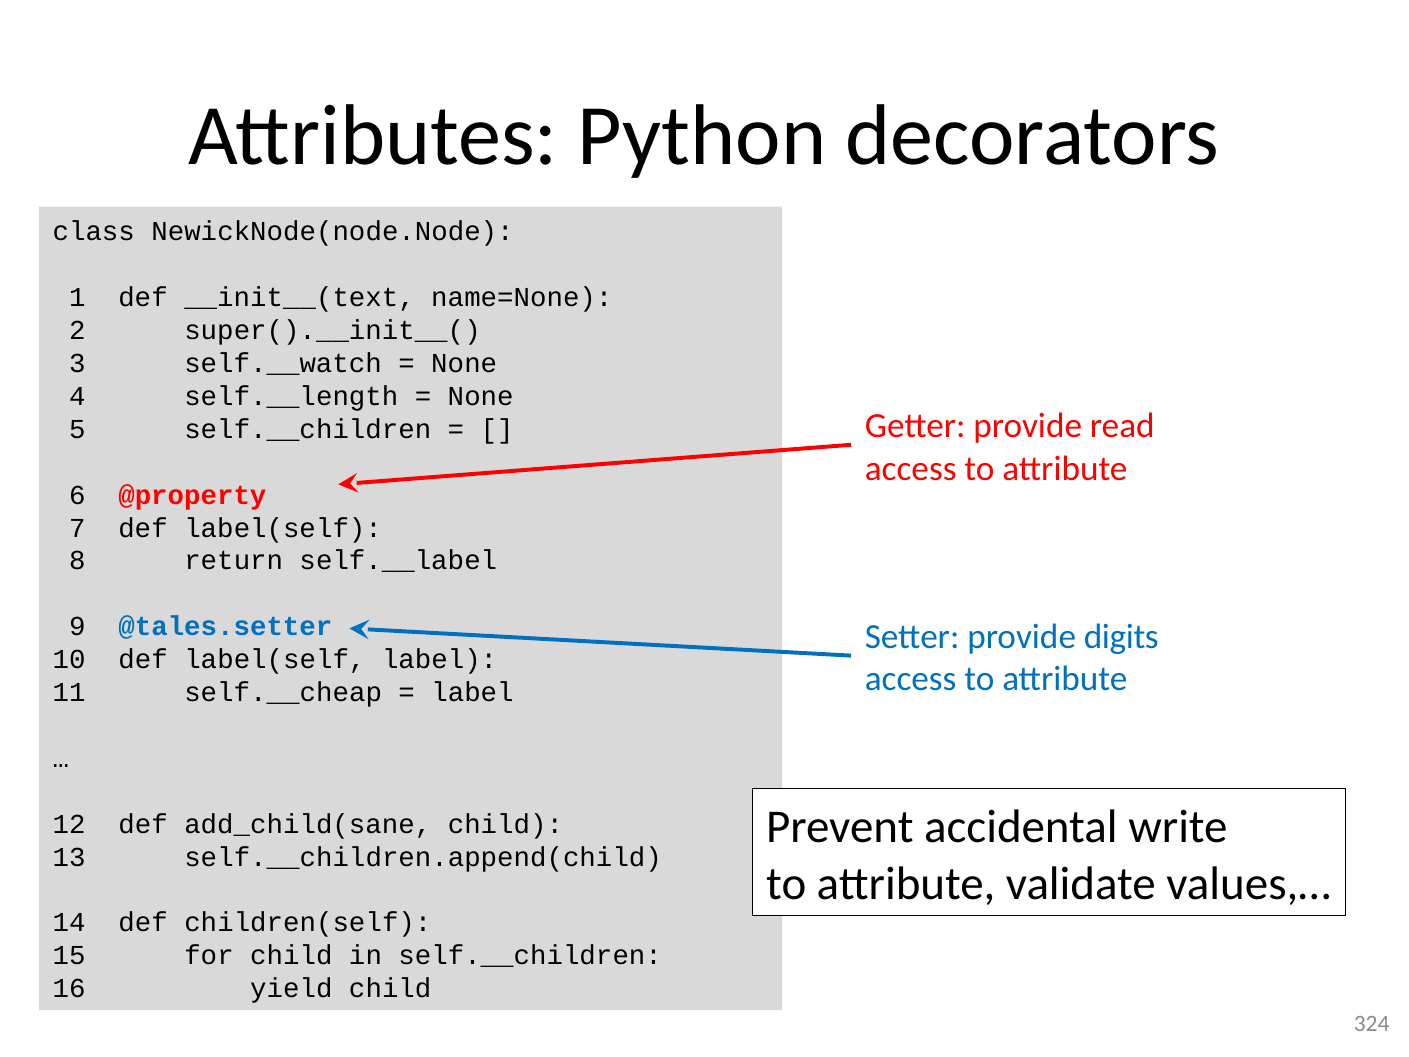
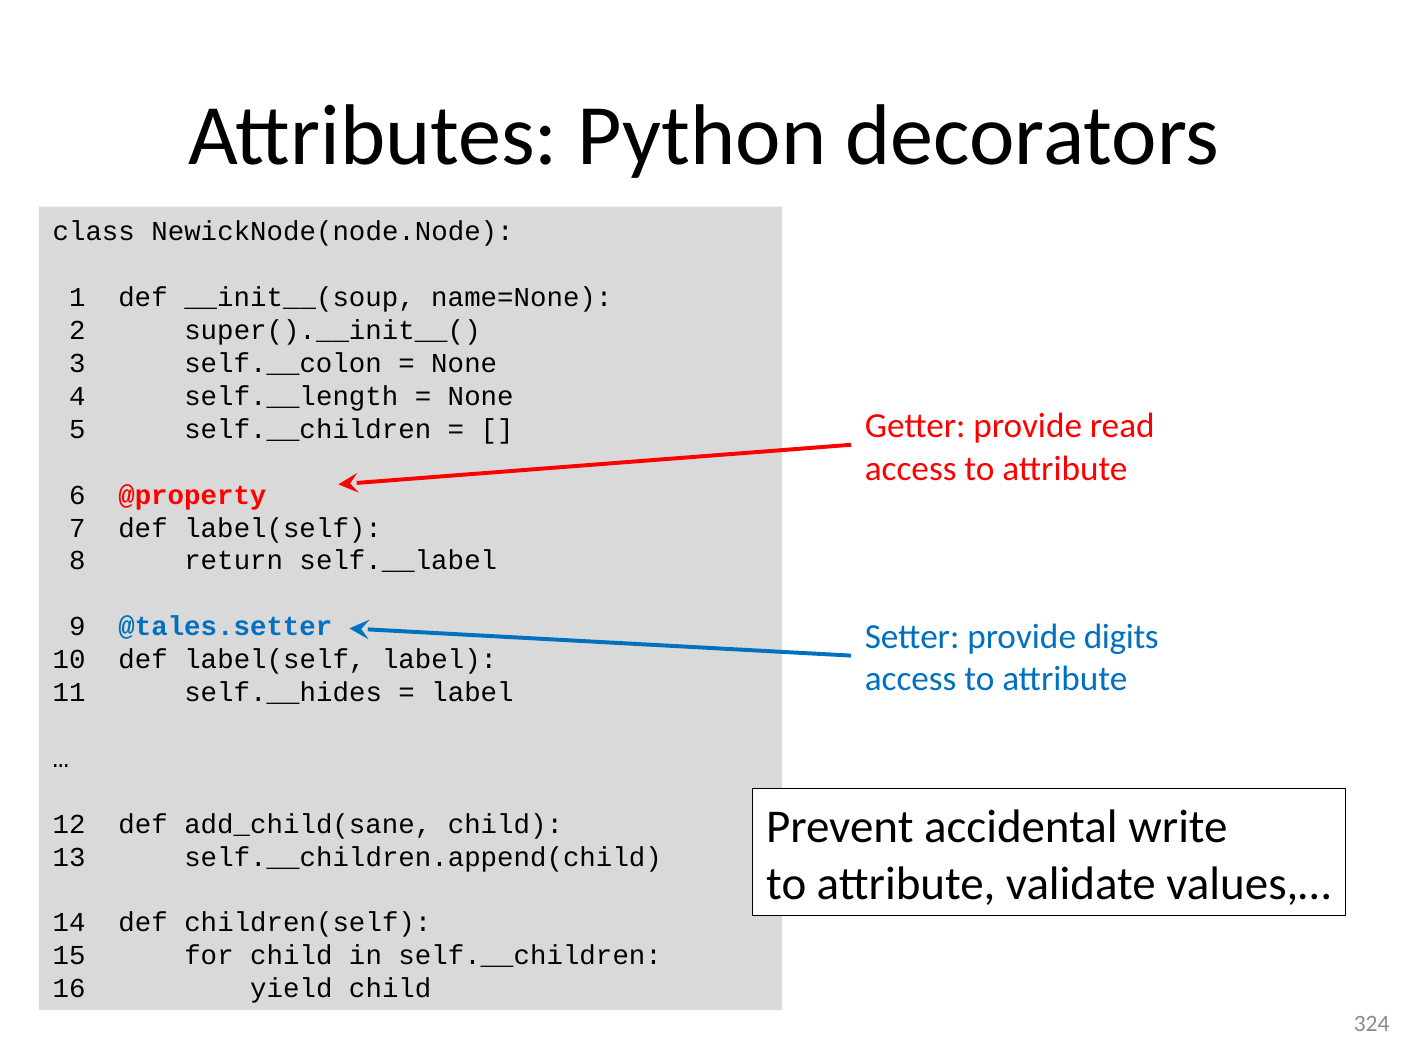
__init__(text: __init__(text -> __init__(soup
self.__watch: self.__watch -> self.__colon
self.__cheap: self.__cheap -> self.__hides
